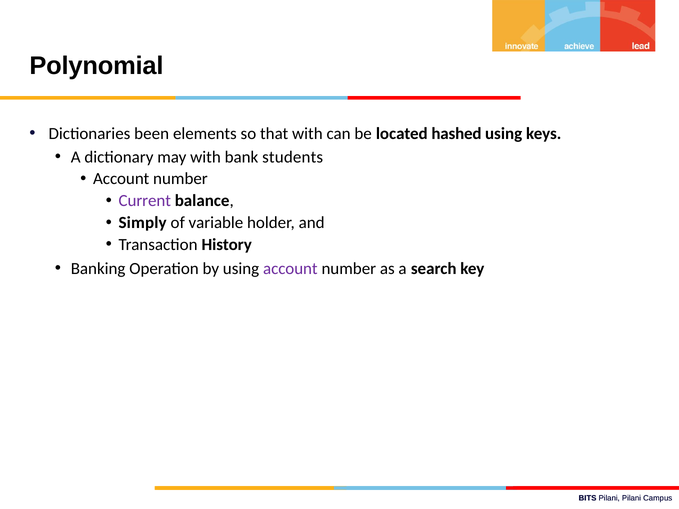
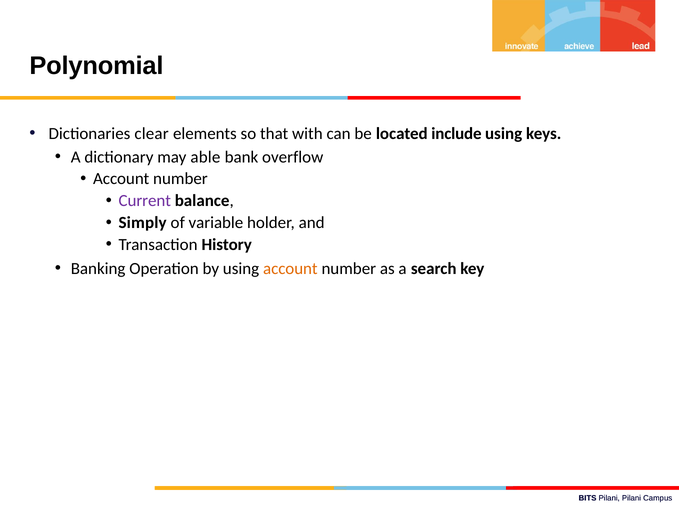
been: been -> clear
hashed: hashed -> include
may with: with -> able
students: students -> overflow
account at (290, 269) colour: purple -> orange
